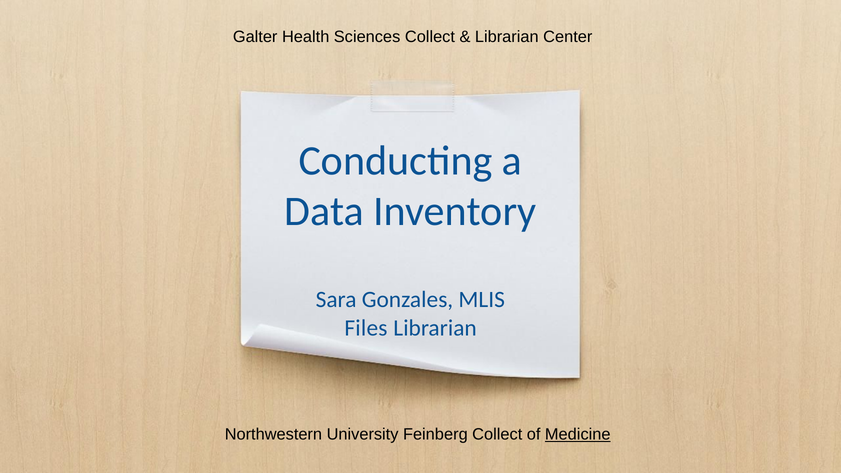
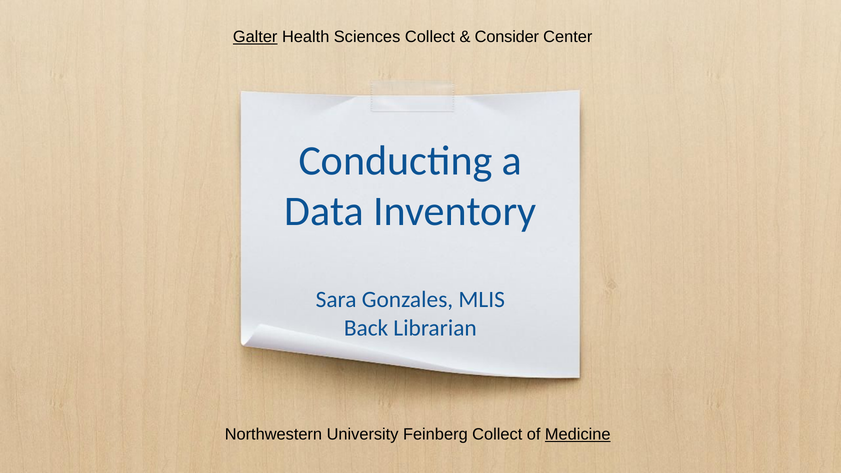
Galter underline: none -> present
Librarian at (507, 37): Librarian -> Consider
Files: Files -> Back
